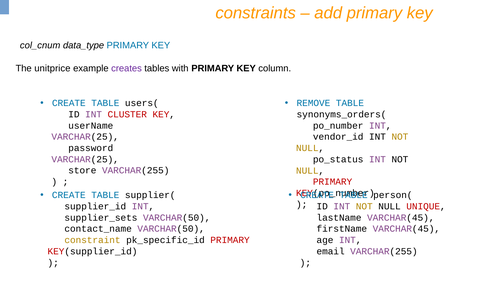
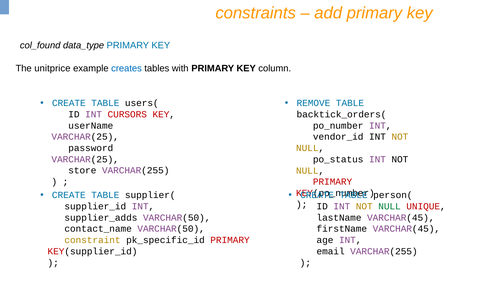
col_cnum: col_cnum -> col_found
creates colour: purple -> blue
CLUSTER: CLUSTER -> CURSORS
synonyms_orders(: synonyms_orders( -> backtick_orders(
NULL at (390, 206) colour: black -> green
supplier_sets: supplier_sets -> supplier_adds
